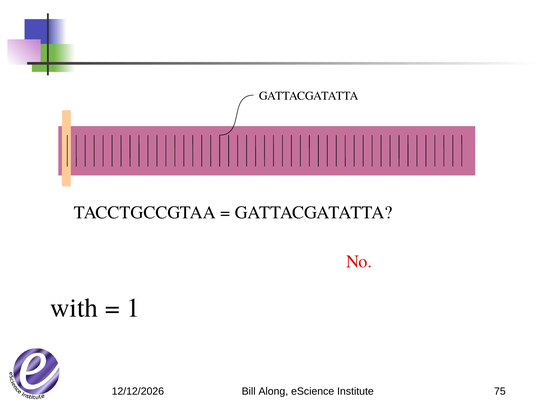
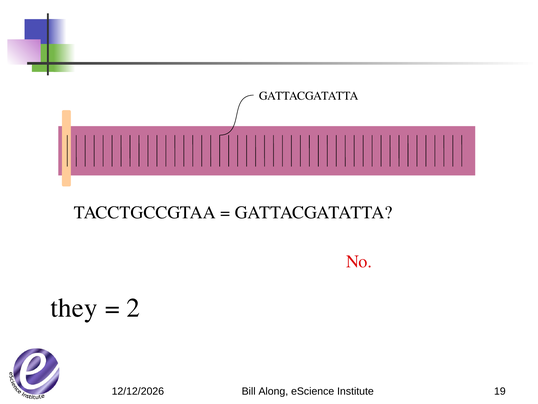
with: with -> they
1: 1 -> 2
75: 75 -> 19
